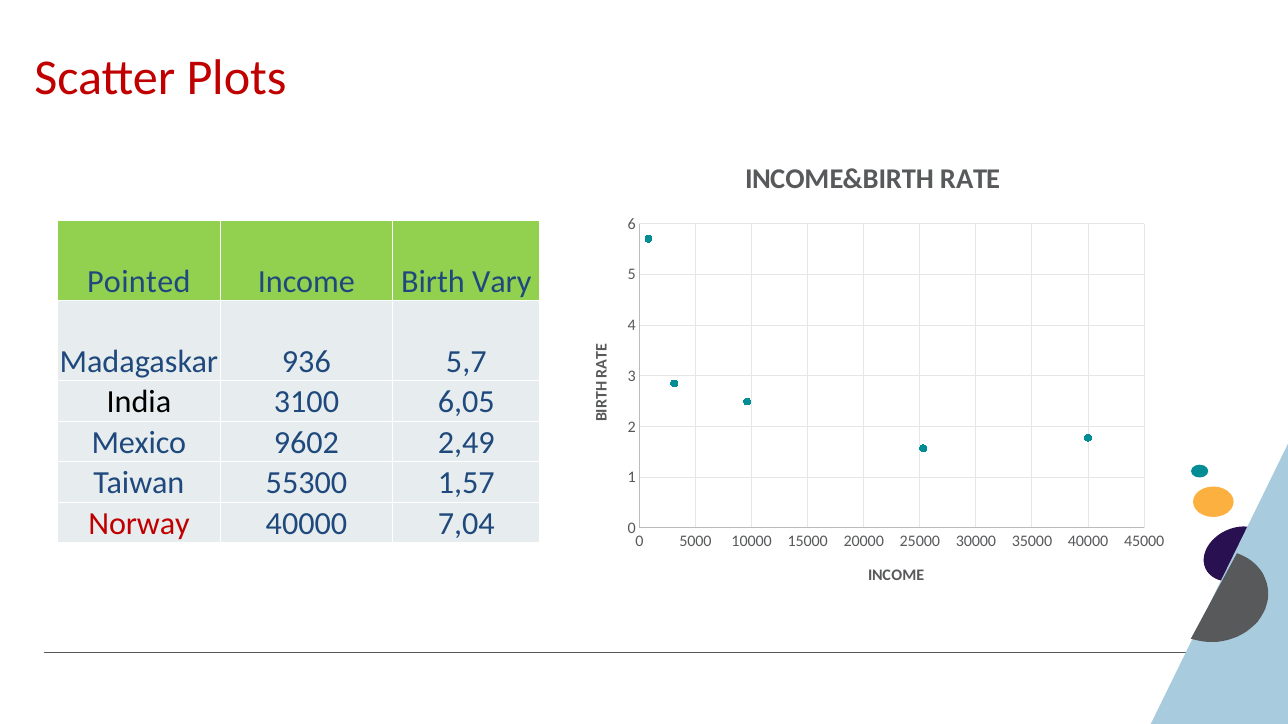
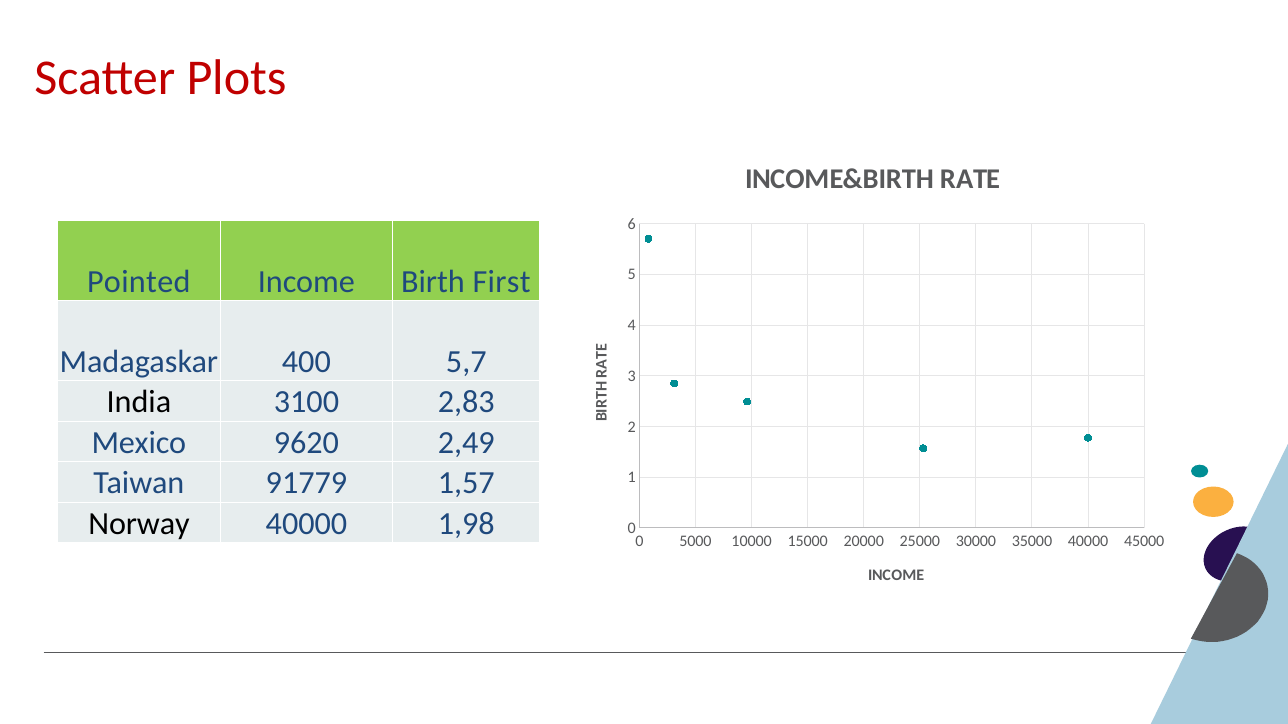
Vary: Vary -> First
936: 936 -> 400
6,05: 6,05 -> 2,83
9602: 9602 -> 9620
55300: 55300 -> 91779
Norway colour: red -> black
7,04: 7,04 -> 1,98
